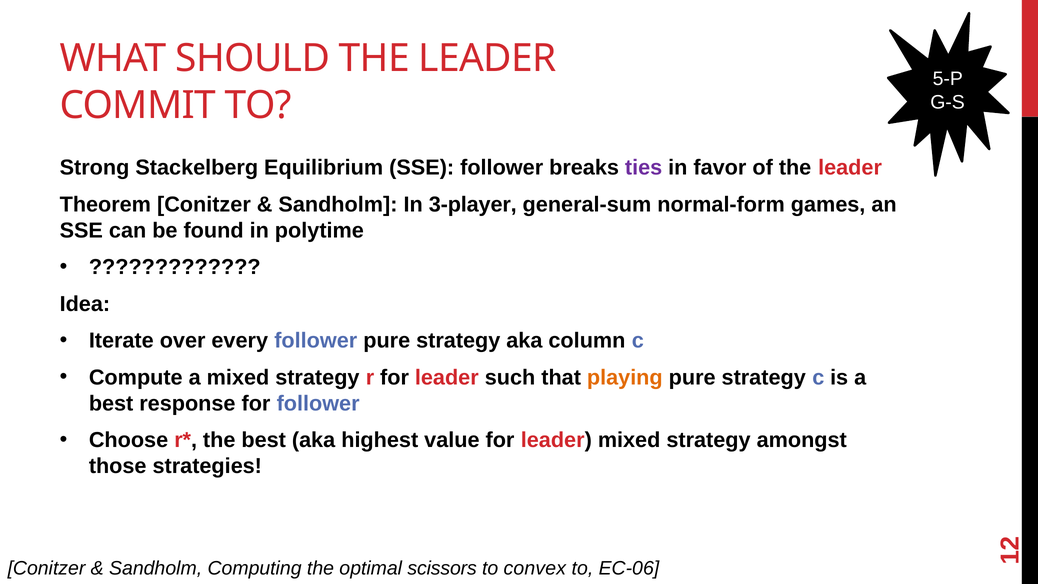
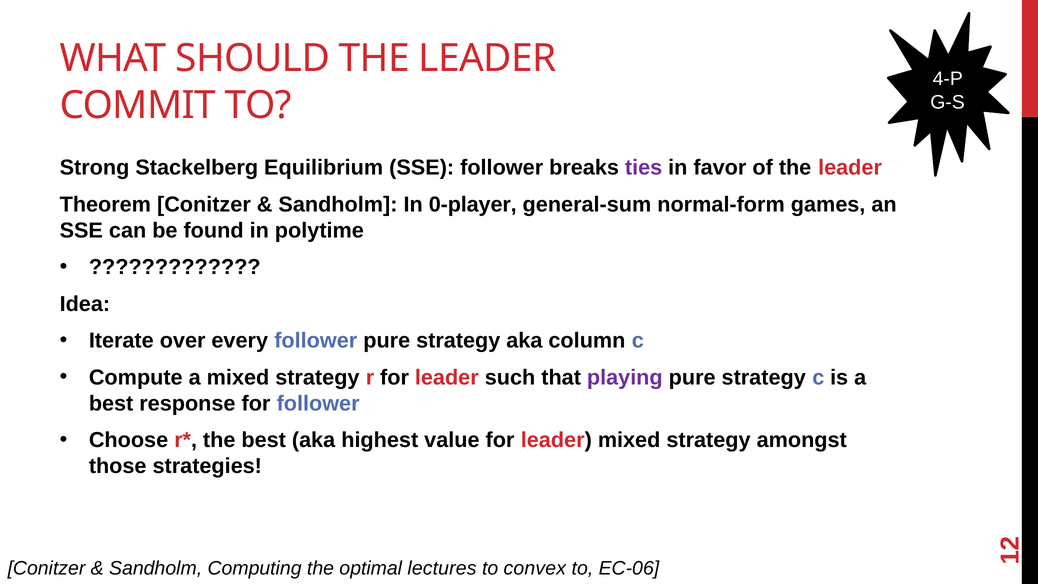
5-P: 5-P -> 4-P
3-player: 3-player -> 0-player
playing colour: orange -> purple
scissors: scissors -> lectures
